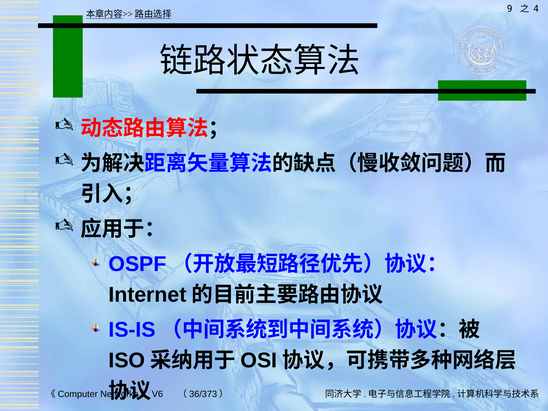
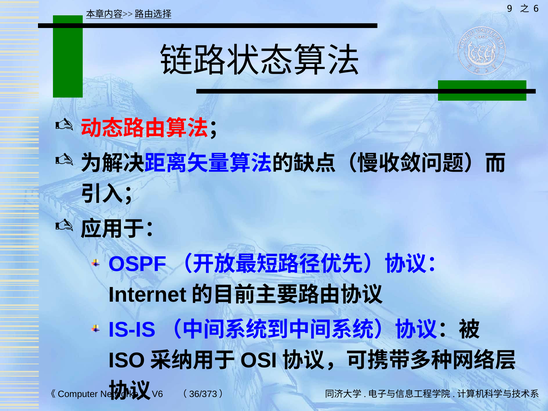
4: 4 -> 6
